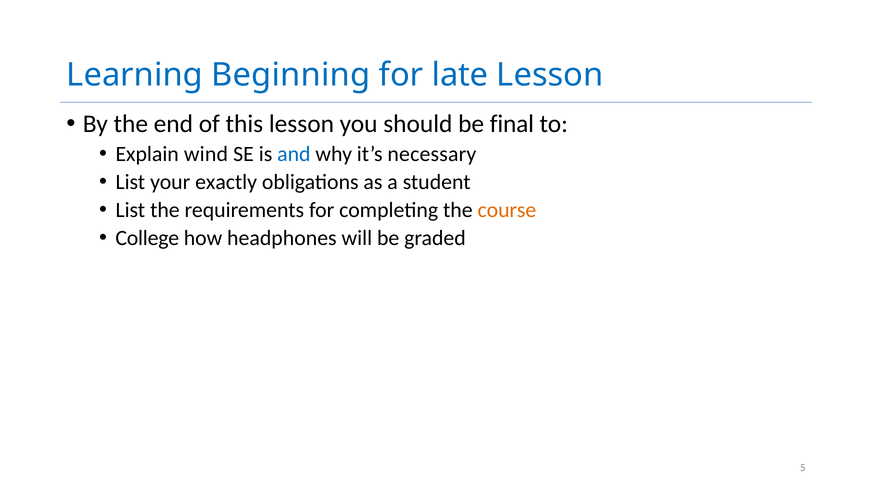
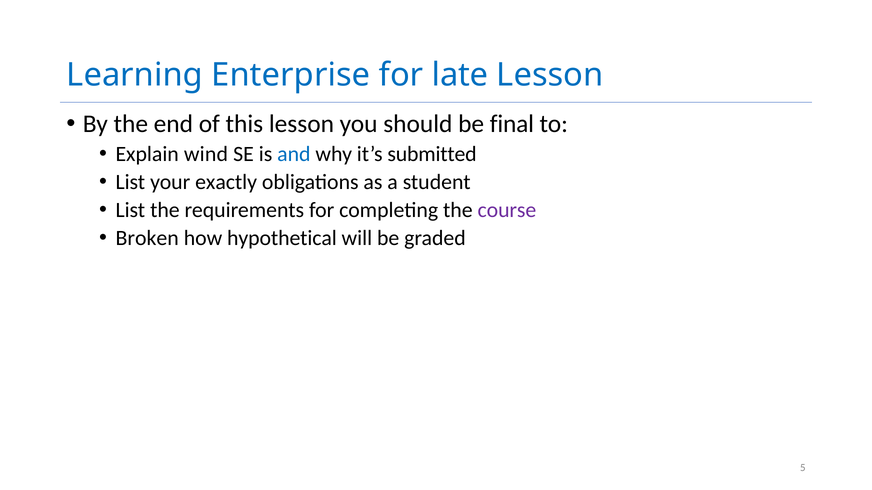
Beginning: Beginning -> Enterprise
necessary: necessary -> submitted
course colour: orange -> purple
College: College -> Broken
headphones: headphones -> hypothetical
